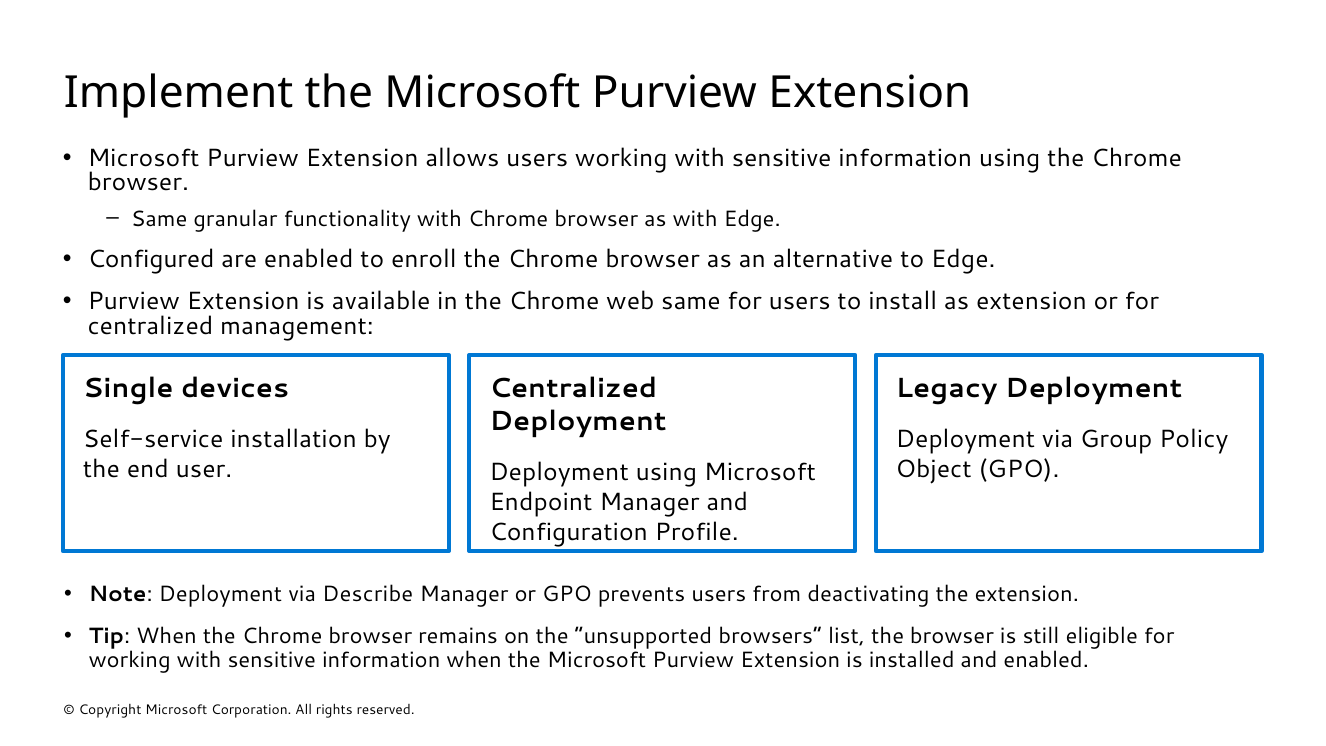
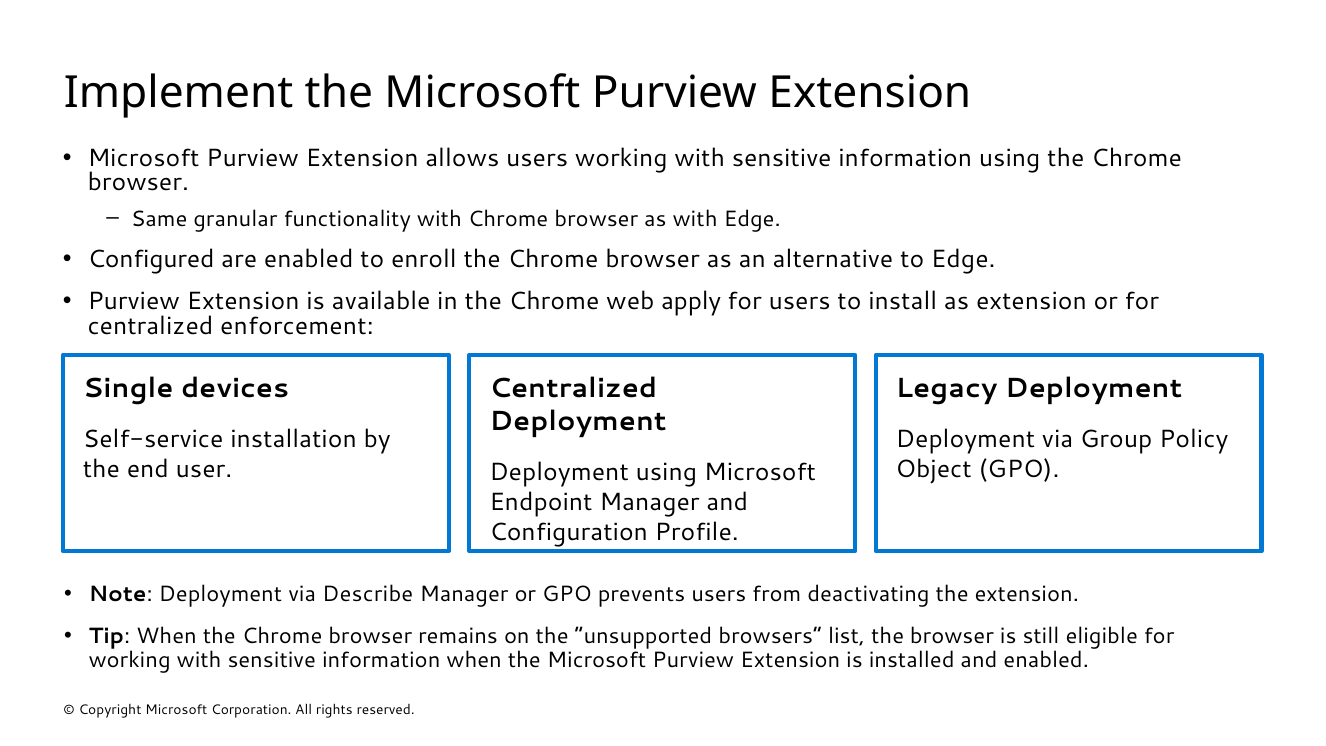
web same: same -> apply
management: management -> enforcement
